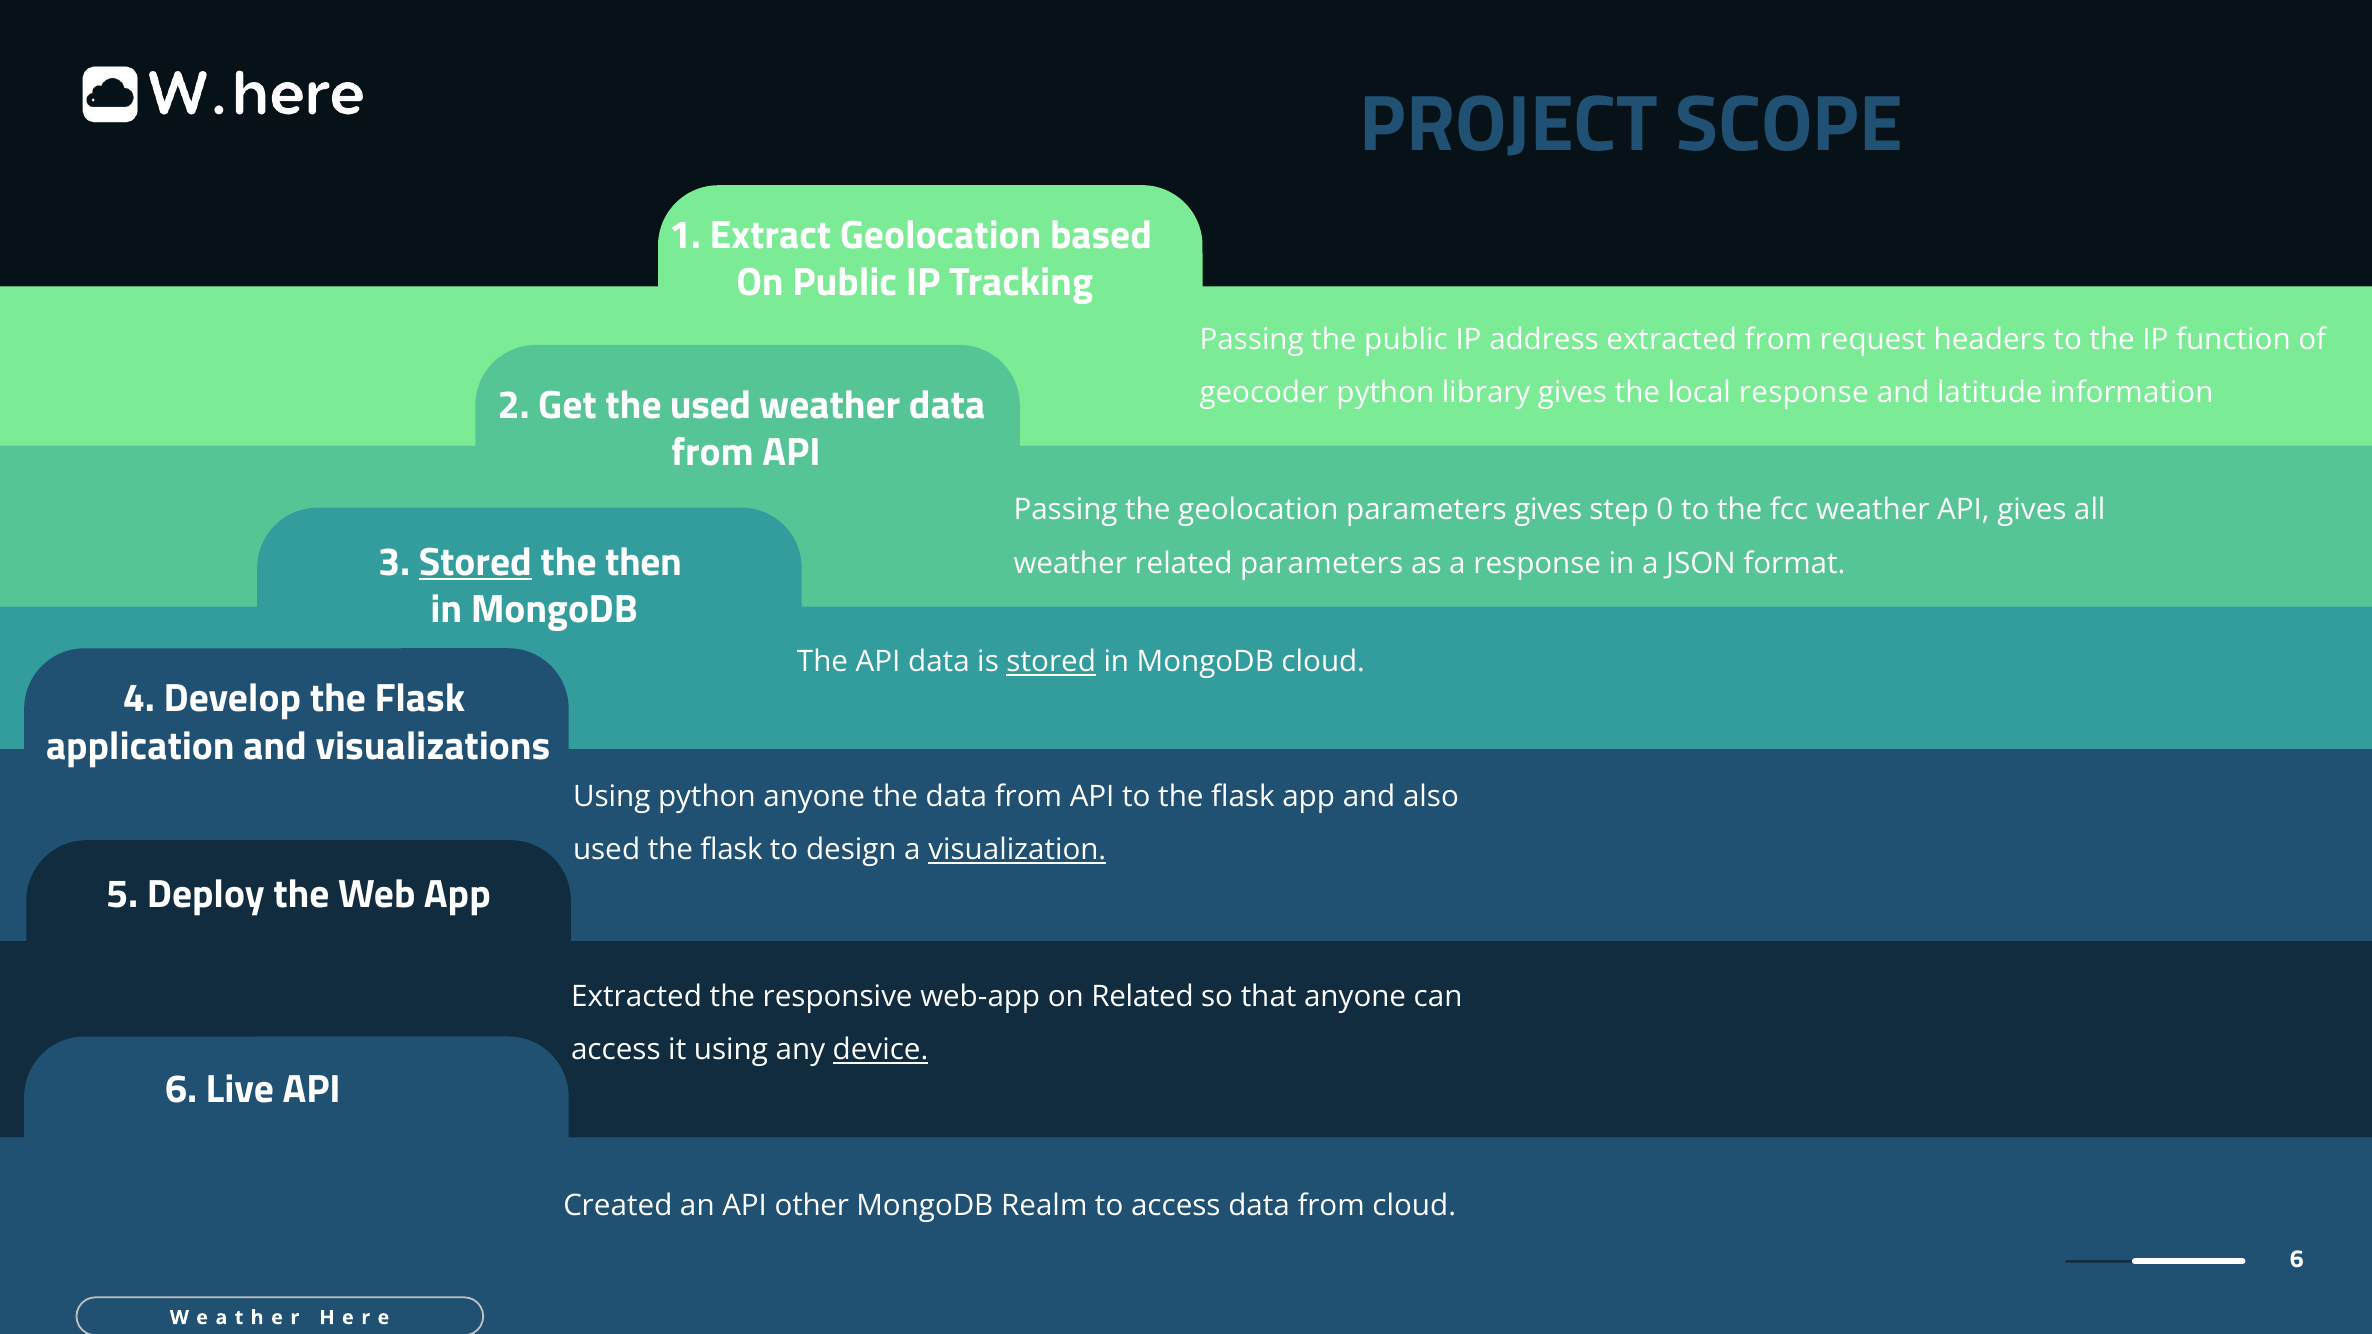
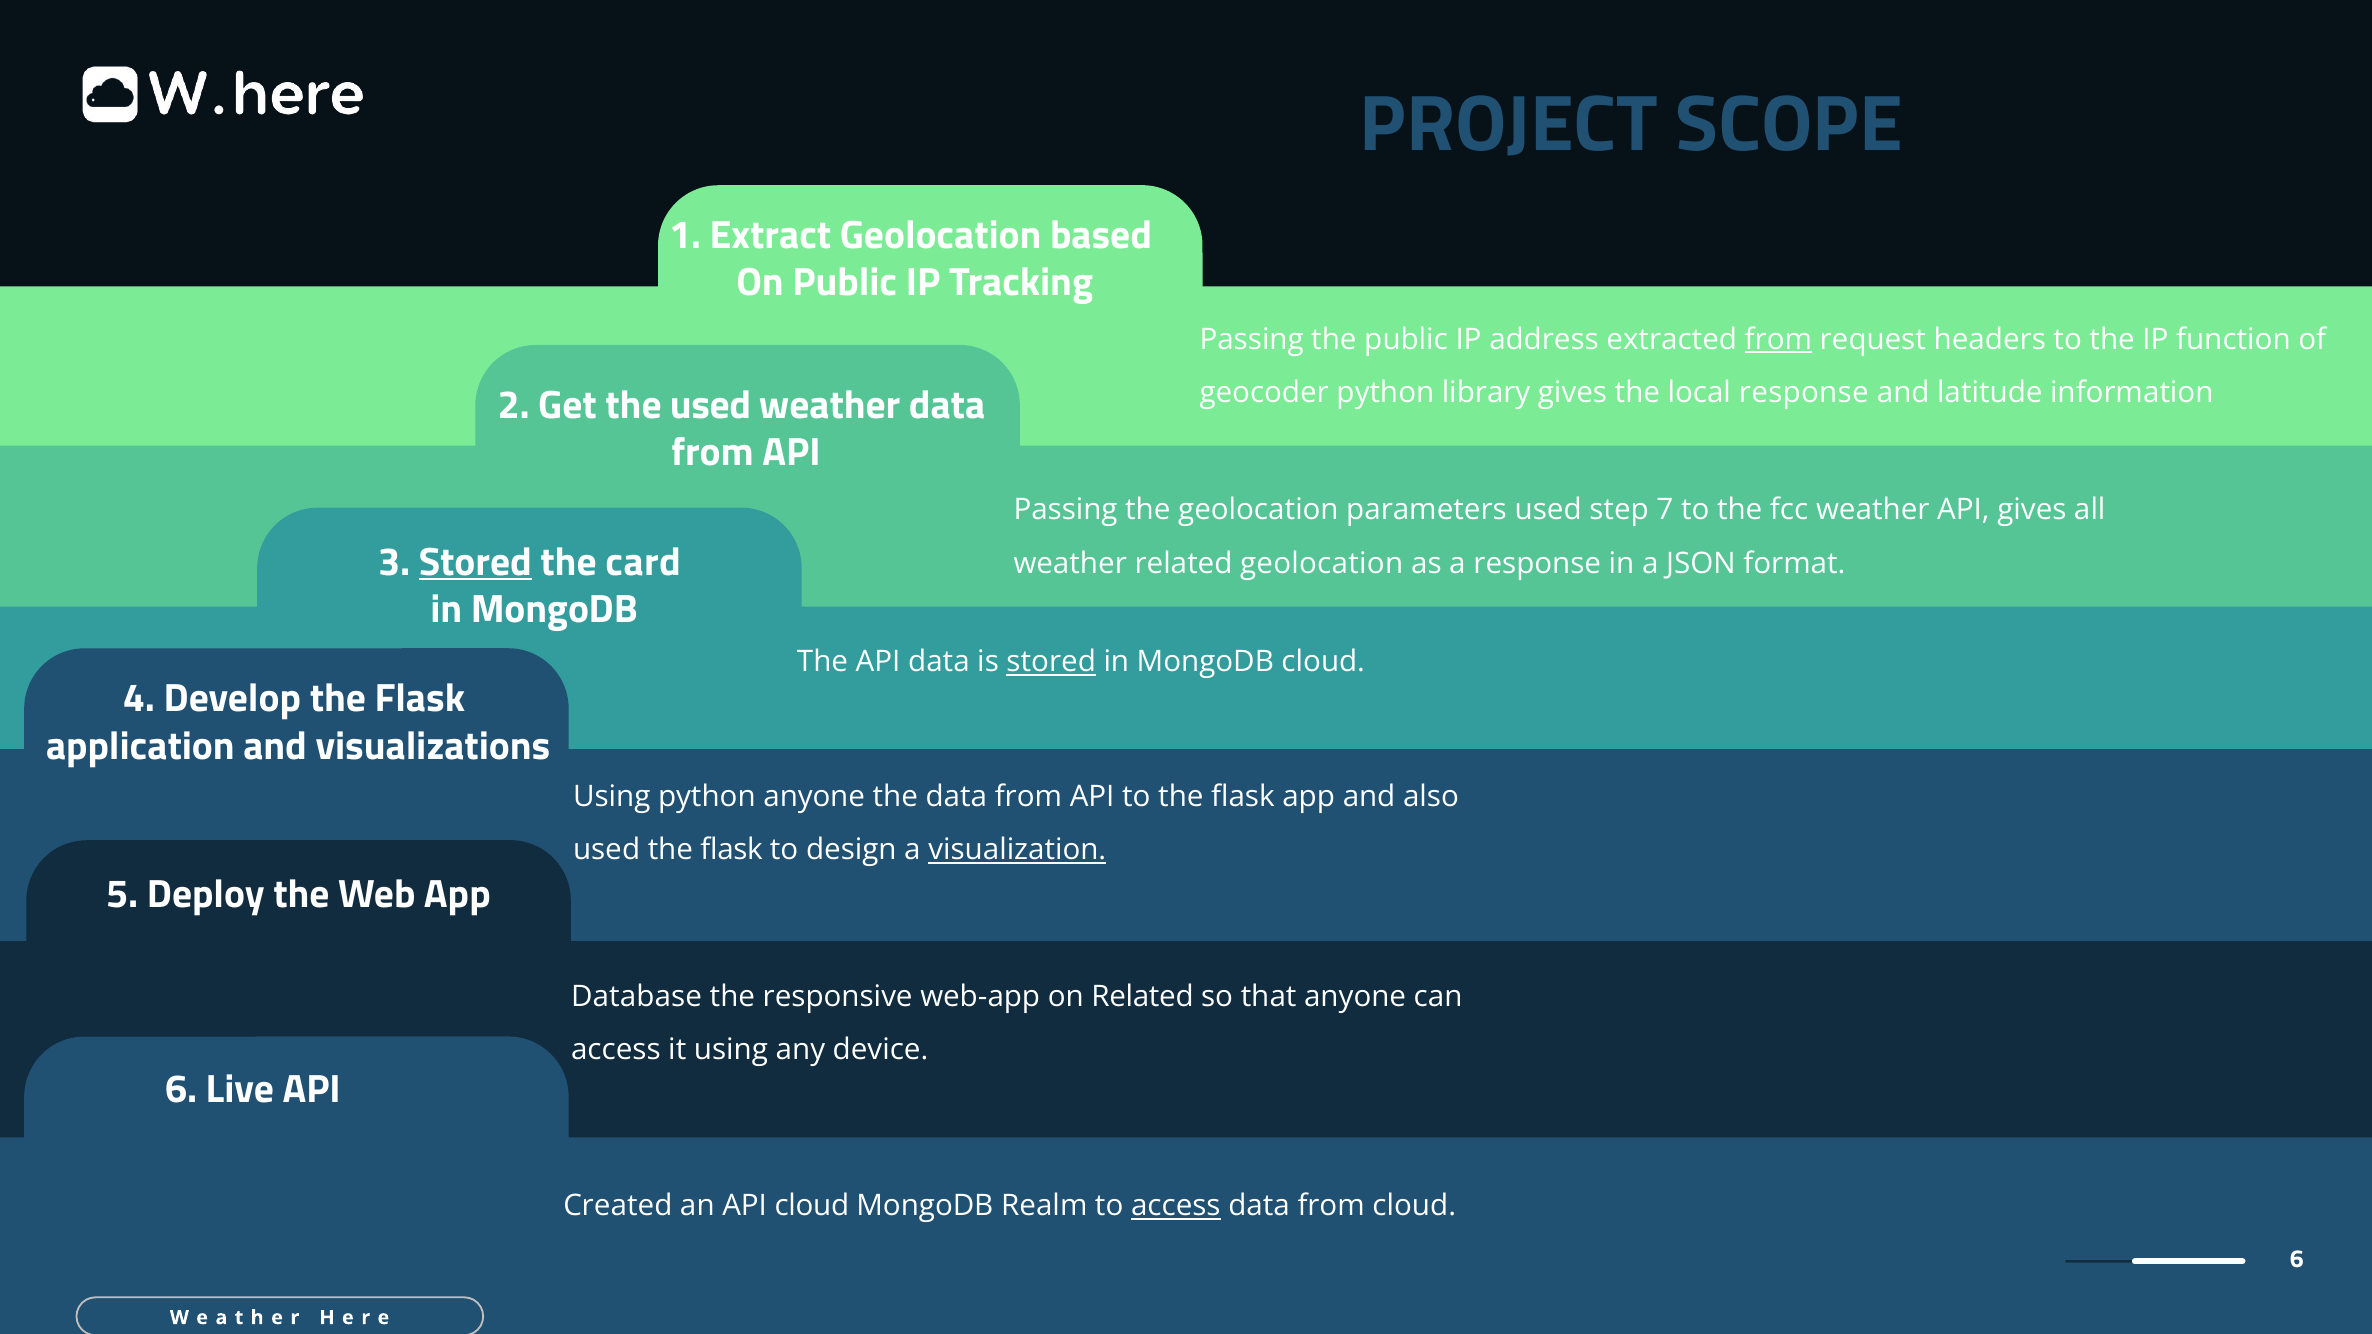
from at (1778, 340) underline: none -> present
parameters gives: gives -> used
0: 0 -> 7
then: then -> card
related parameters: parameters -> geolocation
Extracted at (637, 997): Extracted -> Database
device underline: present -> none
API other: other -> cloud
access at (1176, 1206) underline: none -> present
